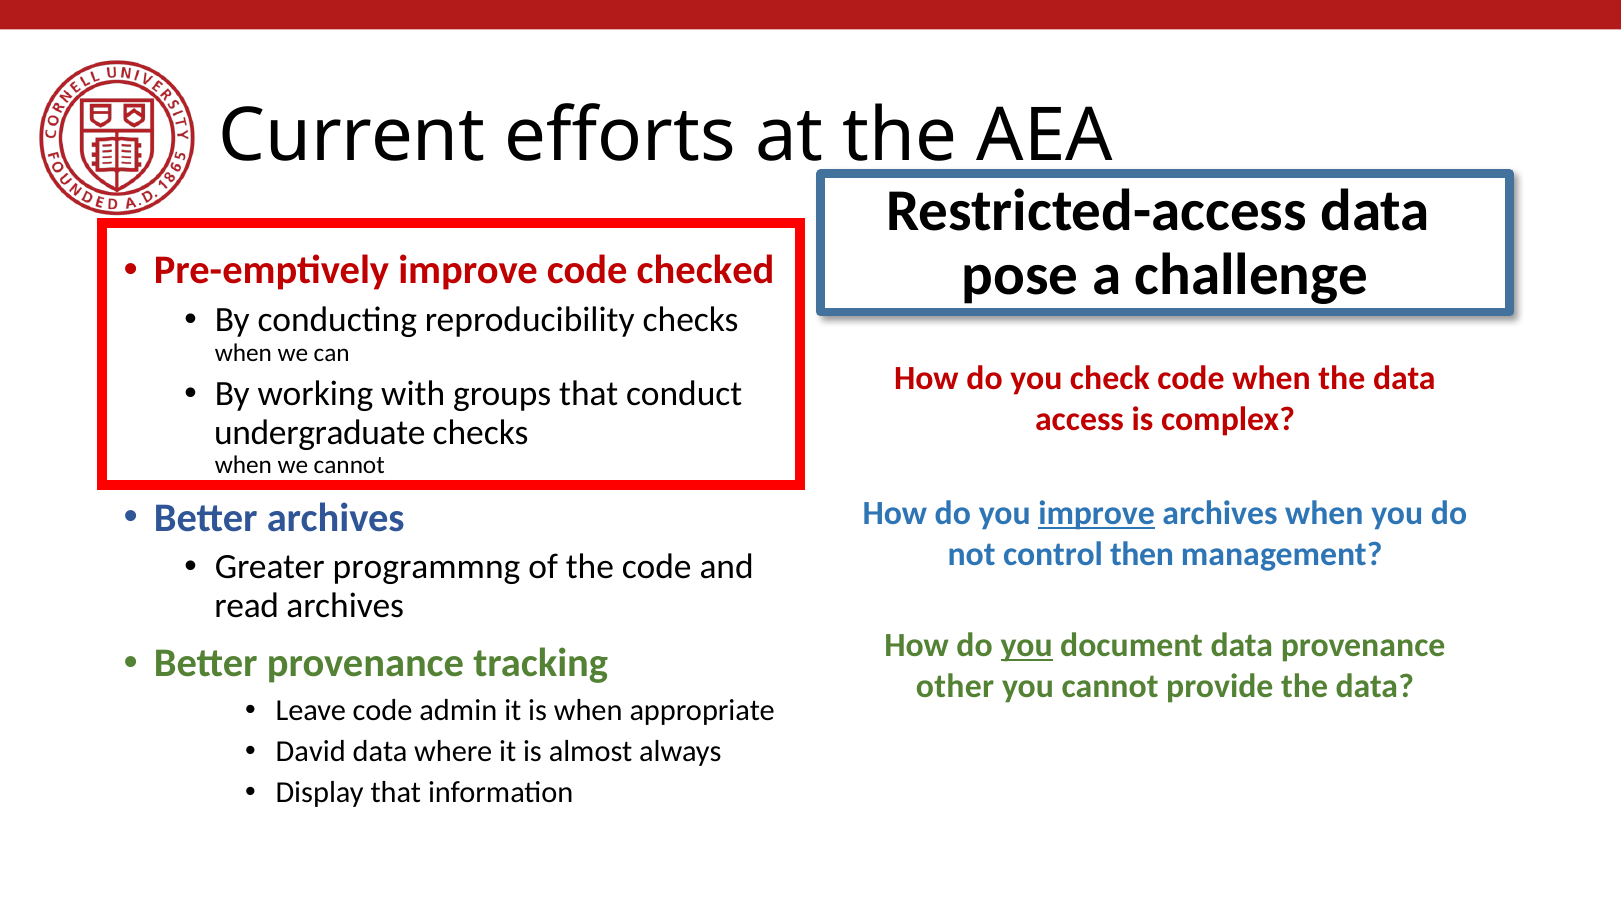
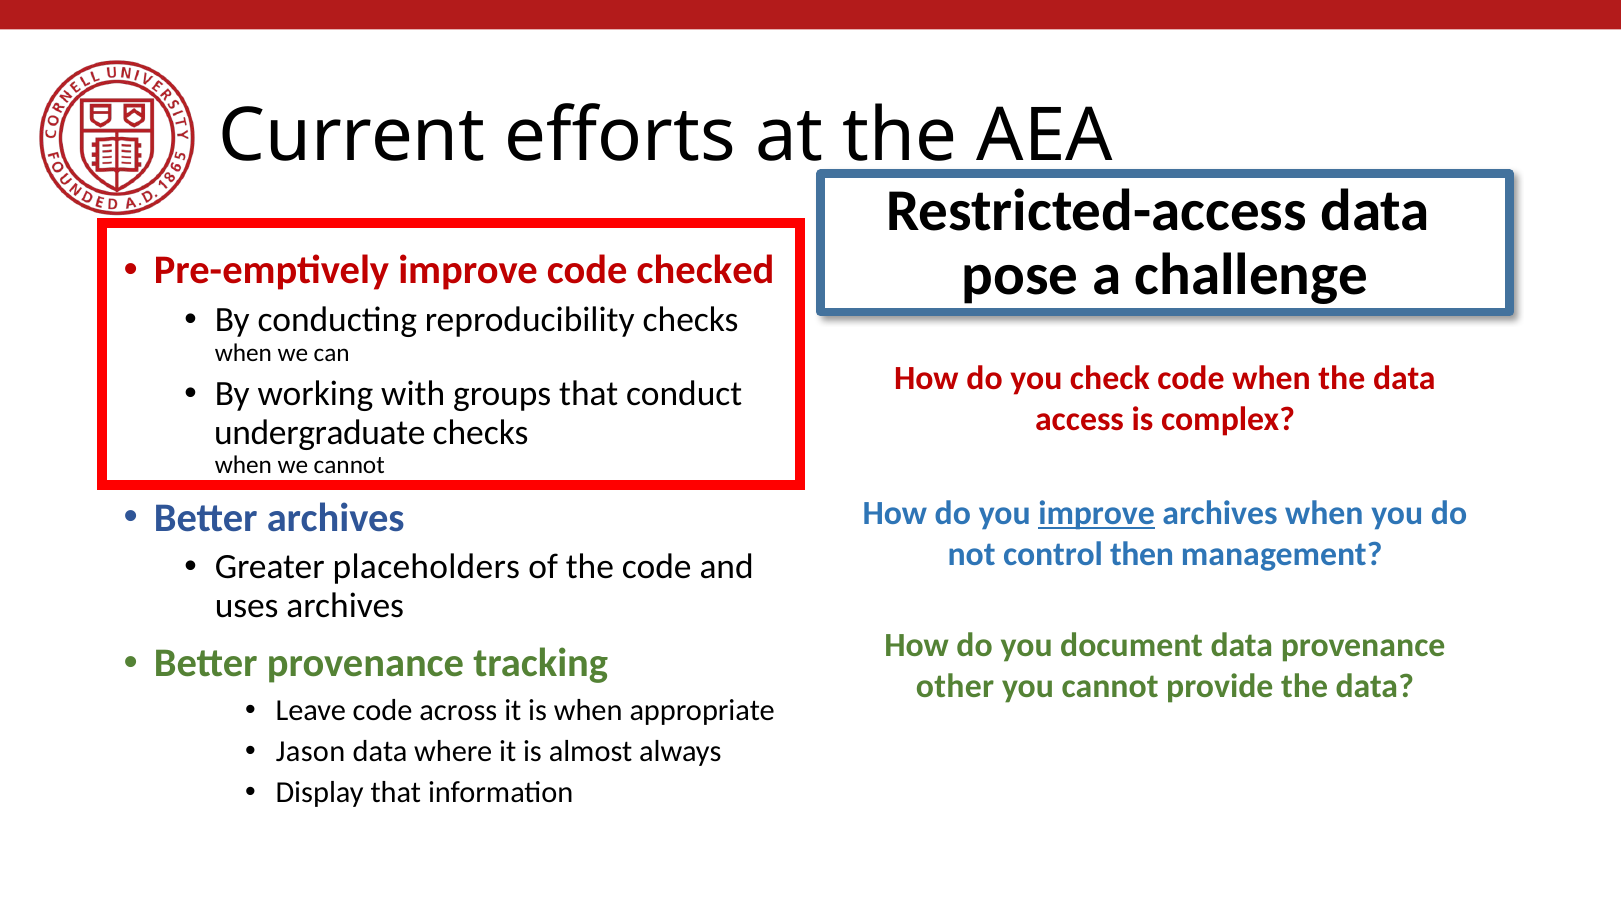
programmng: programmng -> placeholders
read: read -> uses
you at (1027, 645) underline: present -> none
admin: admin -> across
David: David -> Jason
